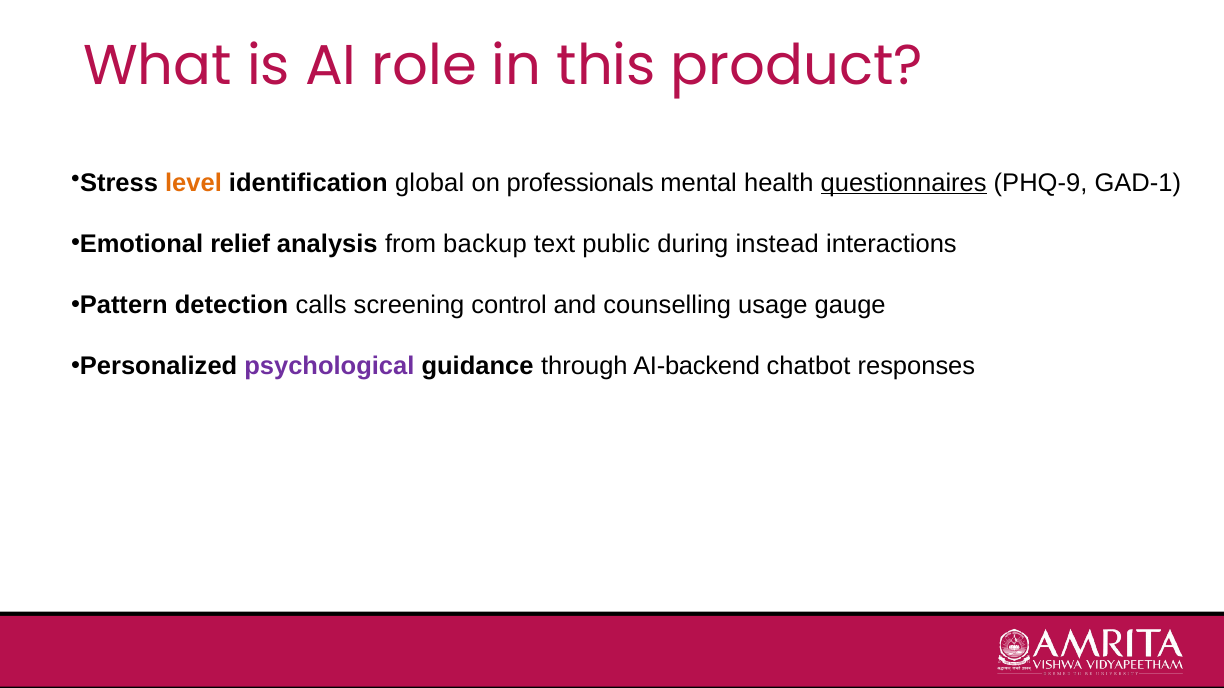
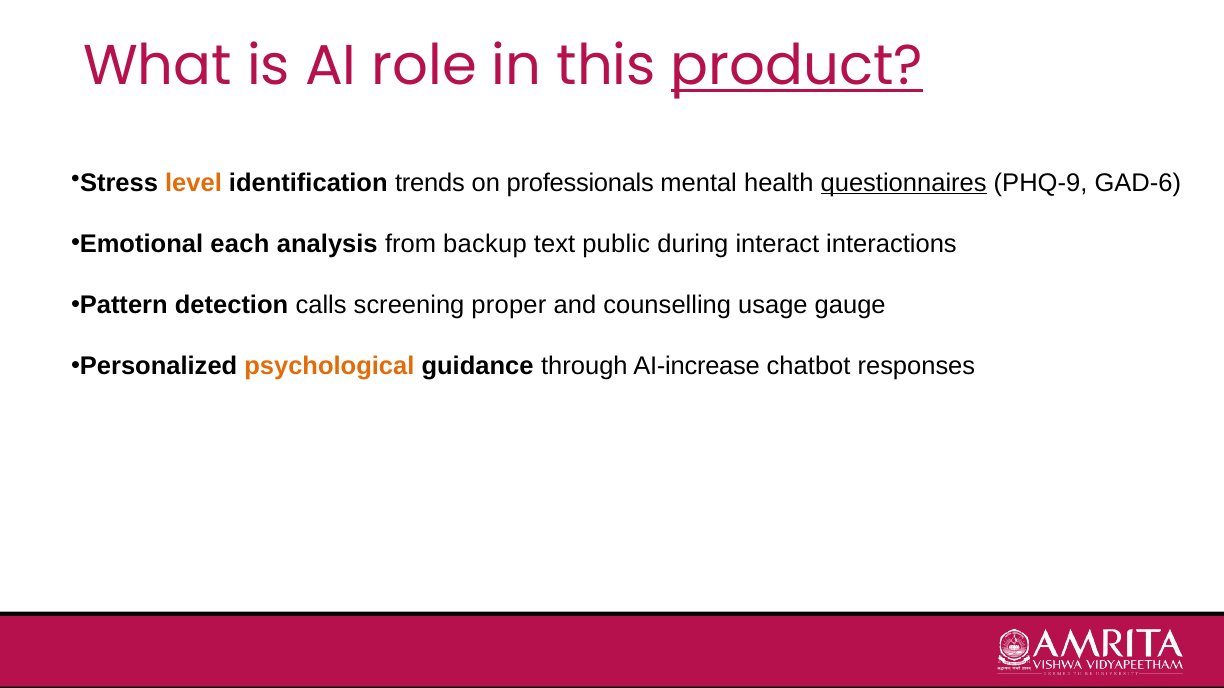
product underline: none -> present
global: global -> trends
GAD-1: GAD-1 -> GAD-6
relief: relief -> each
instead: instead -> interact
control: control -> proper
psychological colour: purple -> orange
AI-backend: AI-backend -> AI-increase
